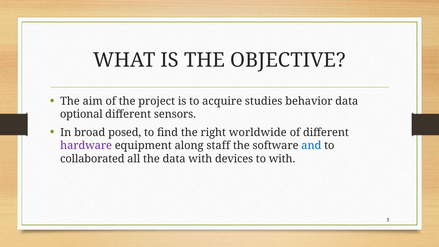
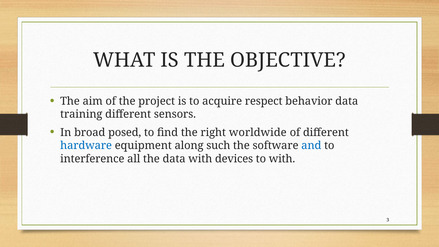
studies: studies -> respect
optional: optional -> training
hardware colour: purple -> blue
staff: staff -> such
collaborated: collaborated -> interference
